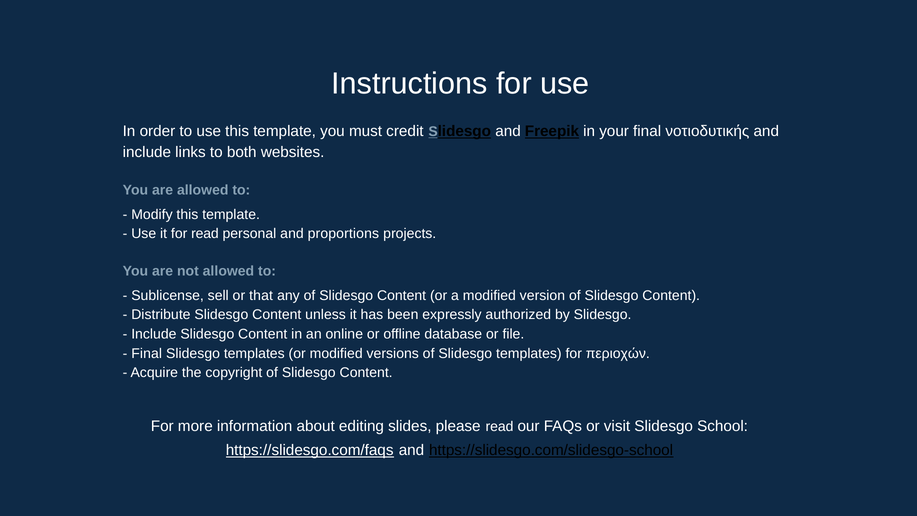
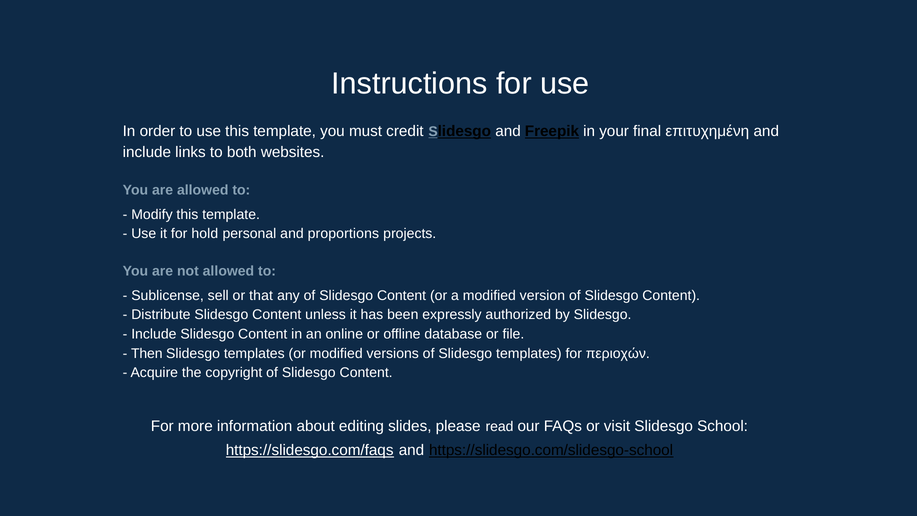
νοτιοδυτικής: νοτιοδυτικής -> επιτυχημένη
for read: read -> hold
Final at (147, 353): Final -> Then
